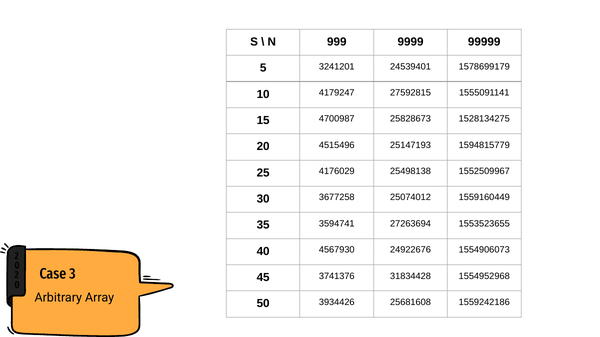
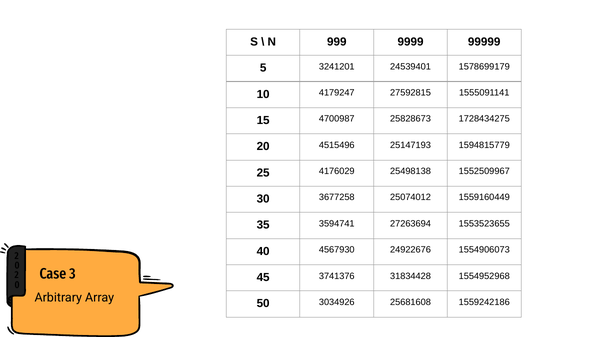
1528134275: 1528134275 -> 1728434275
3934426: 3934426 -> 3034926
